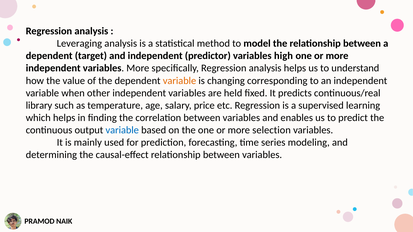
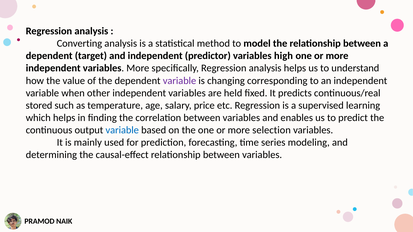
Leveraging: Leveraging -> Converting
variable at (179, 81) colour: orange -> purple
library: library -> stored
